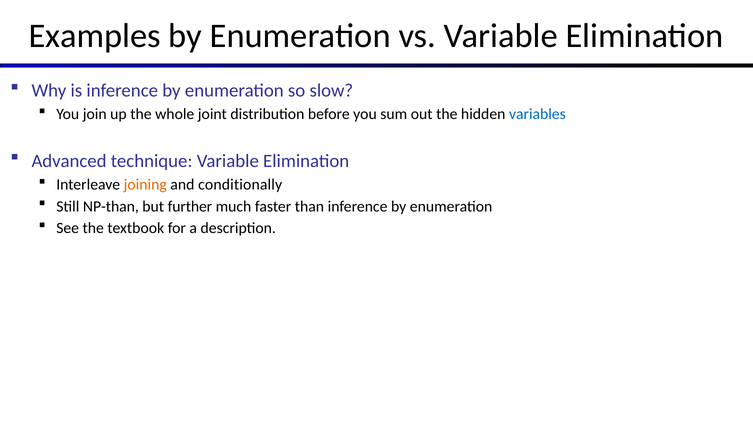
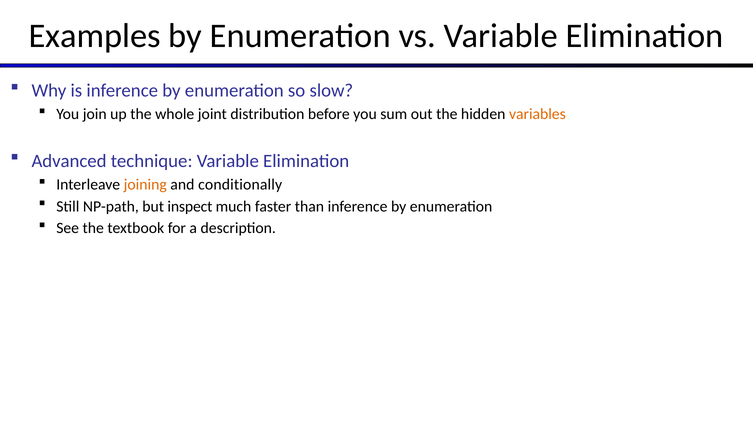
variables colour: blue -> orange
NP-than: NP-than -> NP-path
further: further -> inspect
